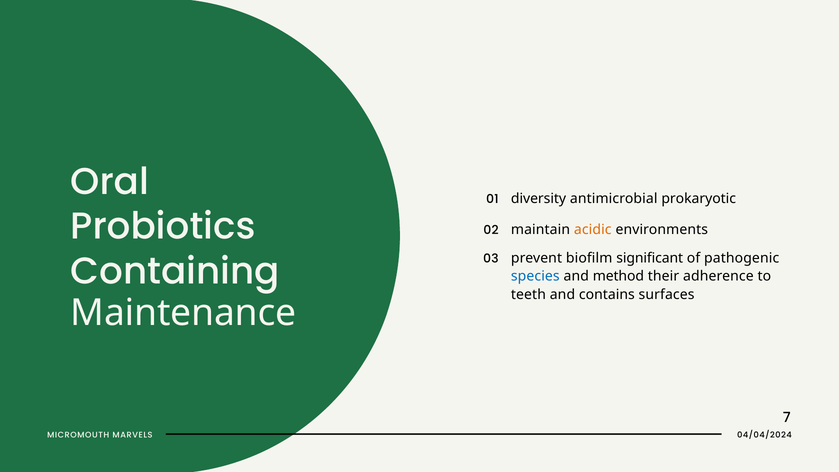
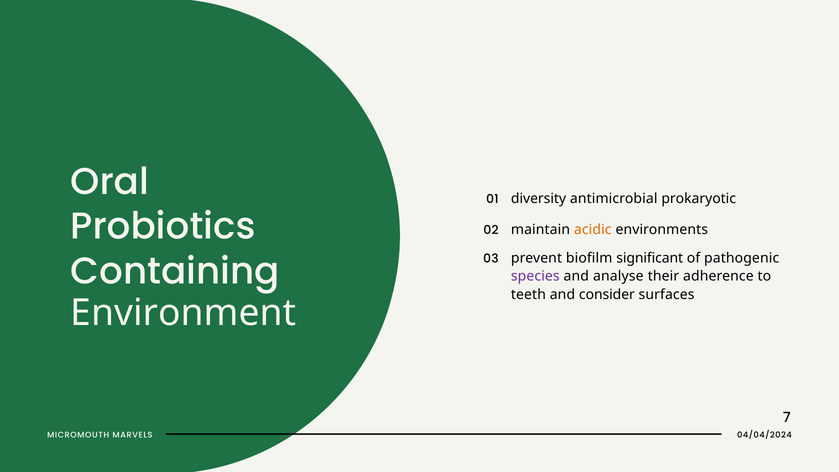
species colour: blue -> purple
method: method -> analyse
contains: contains -> consider
Maintenance: Maintenance -> Environment
